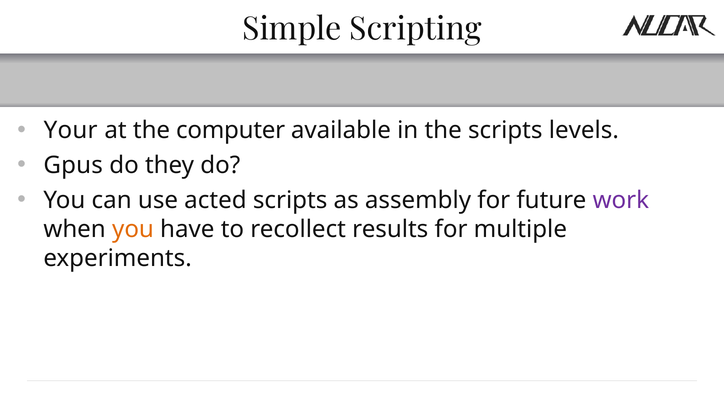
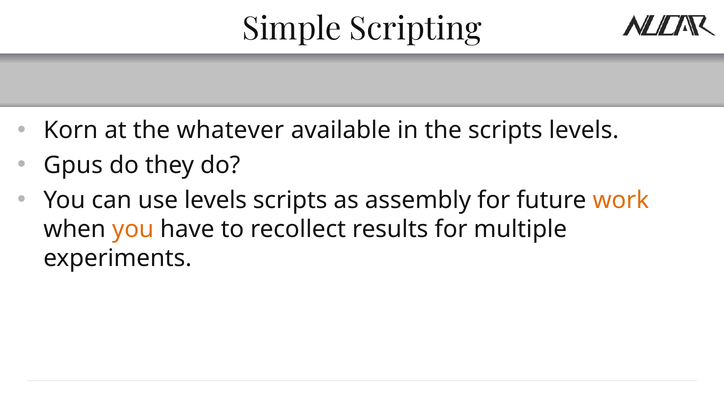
Your: Your -> Korn
computer: computer -> whatever
use acted: acted -> levels
work colour: purple -> orange
